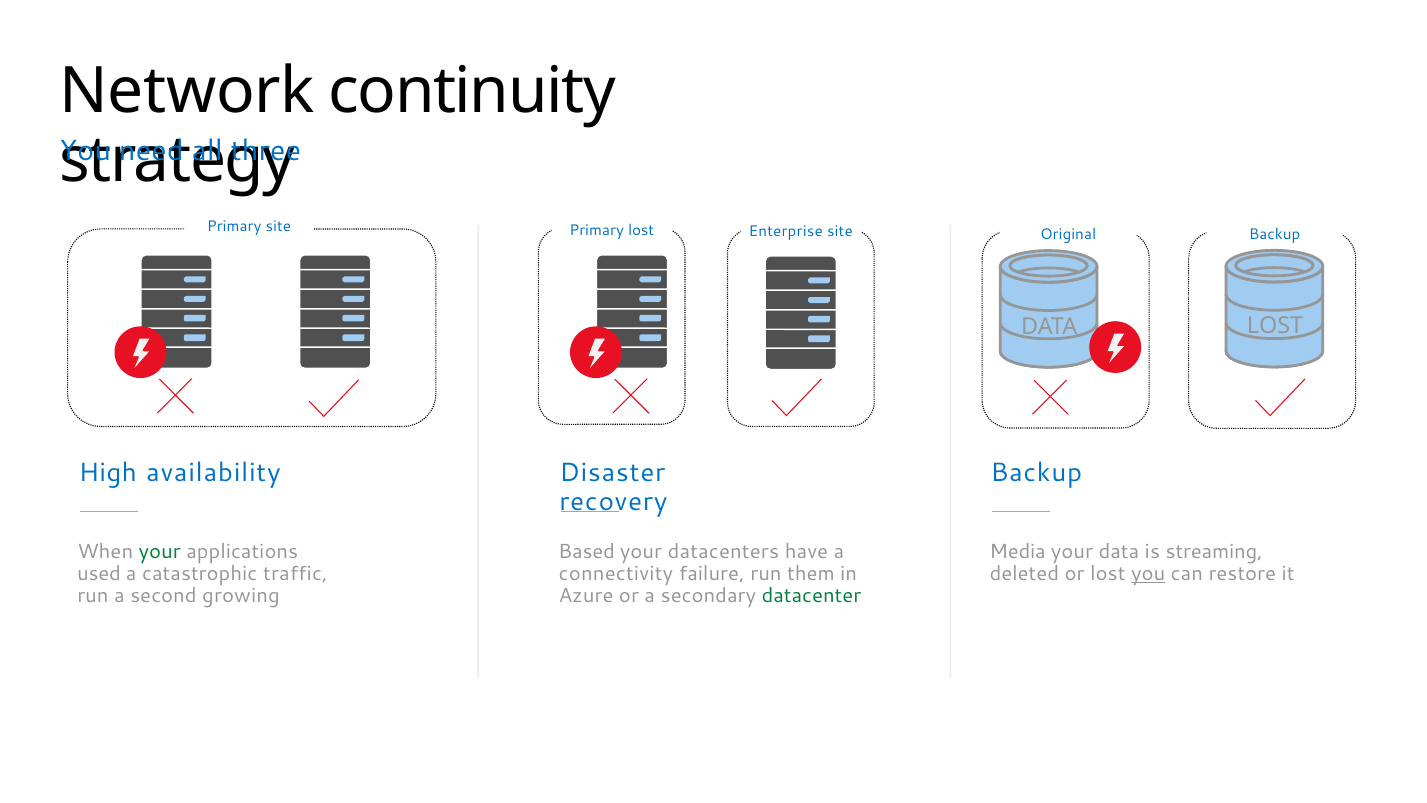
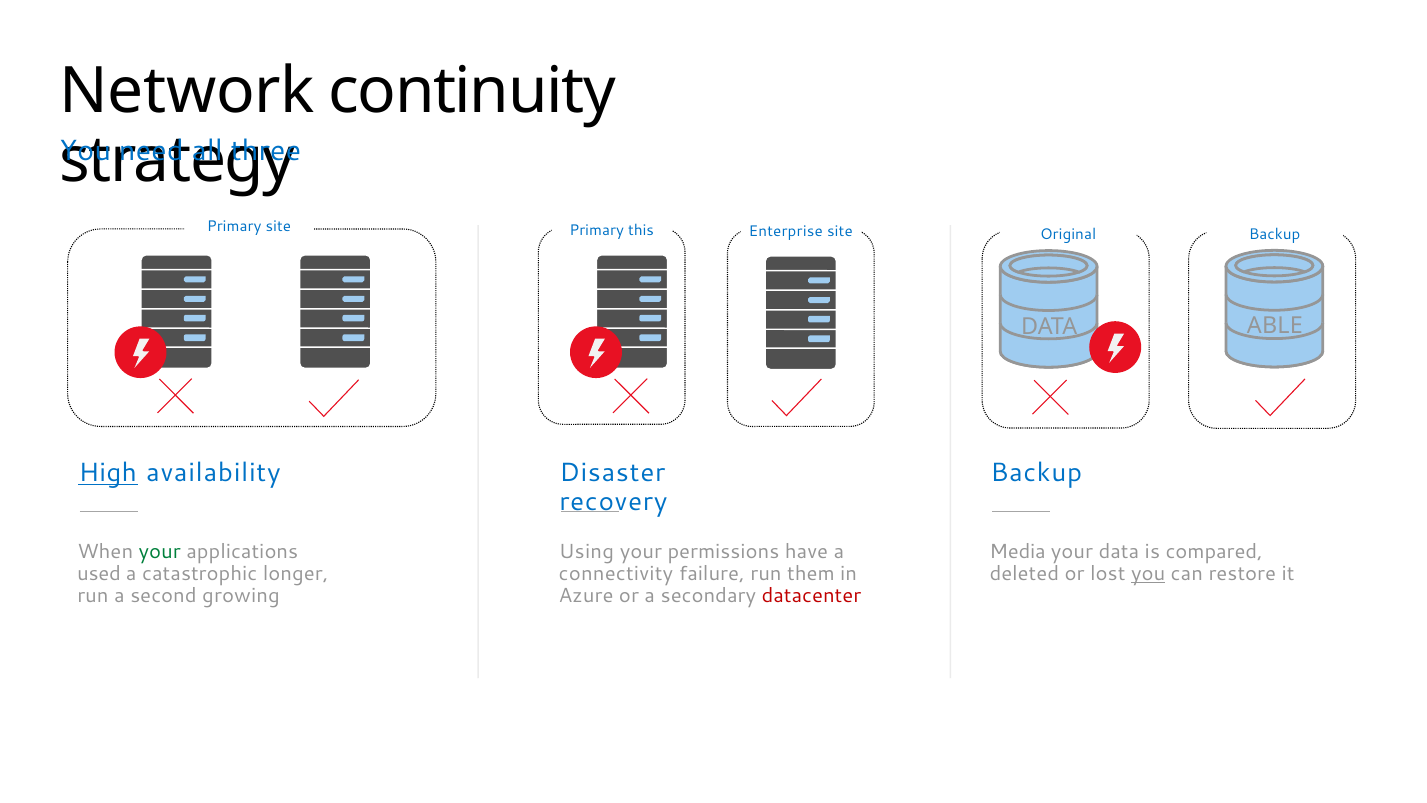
Primary lost: lost -> this
LOST at (1275, 326): LOST -> ABLE
High underline: none -> present
Based: Based -> Using
datacenters: datacenters -> permissions
streaming: streaming -> compared
traffic: traffic -> longer
datacenter colour: green -> red
